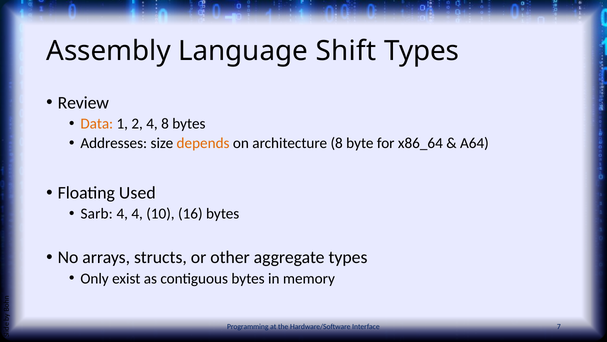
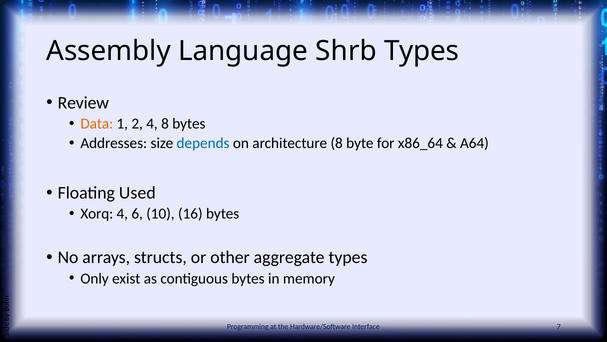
Shift: Shift -> Shrb
depends colour: orange -> blue
Sarb: Sarb -> Xorq
4 4: 4 -> 6
